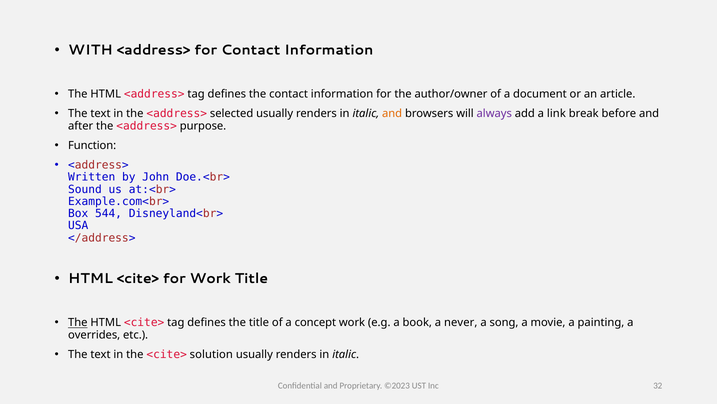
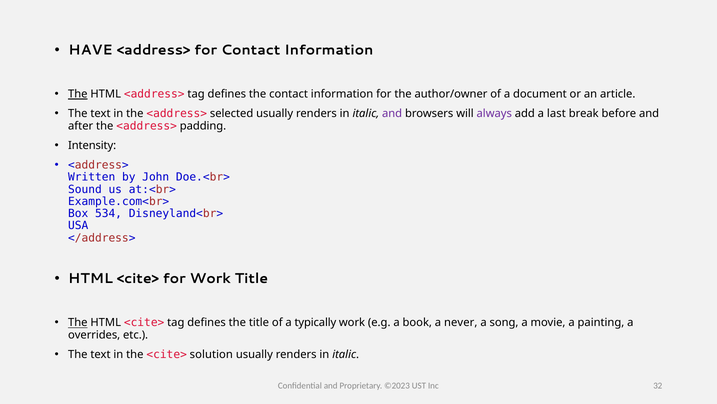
WITH: WITH -> HAVE
The at (78, 94) underline: none -> present
and at (392, 114) colour: orange -> purple
link: link -> last
purpose: purpose -> padding
Function: Function -> Intensity
544: 544 -> 534
concept: concept -> typically
